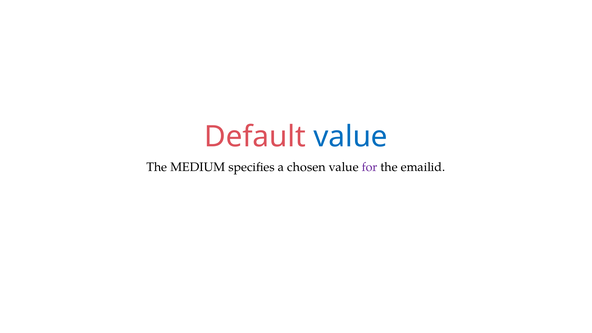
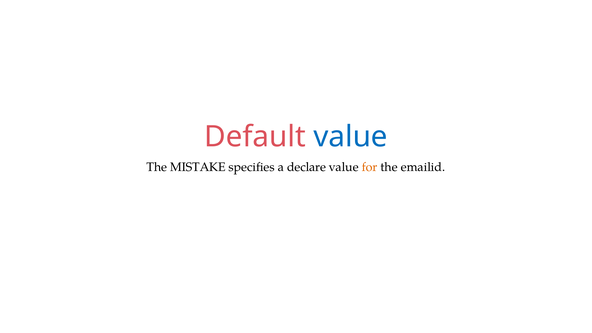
MEDIUM: MEDIUM -> MISTAKE
chosen: chosen -> declare
for colour: purple -> orange
